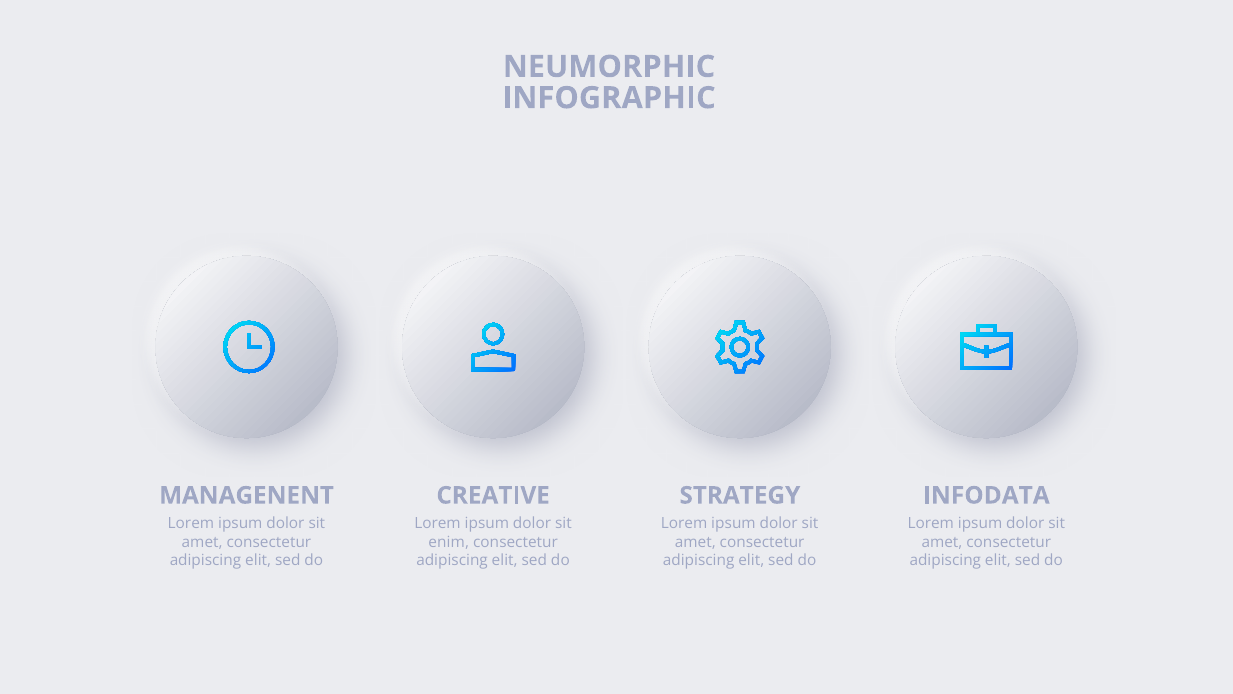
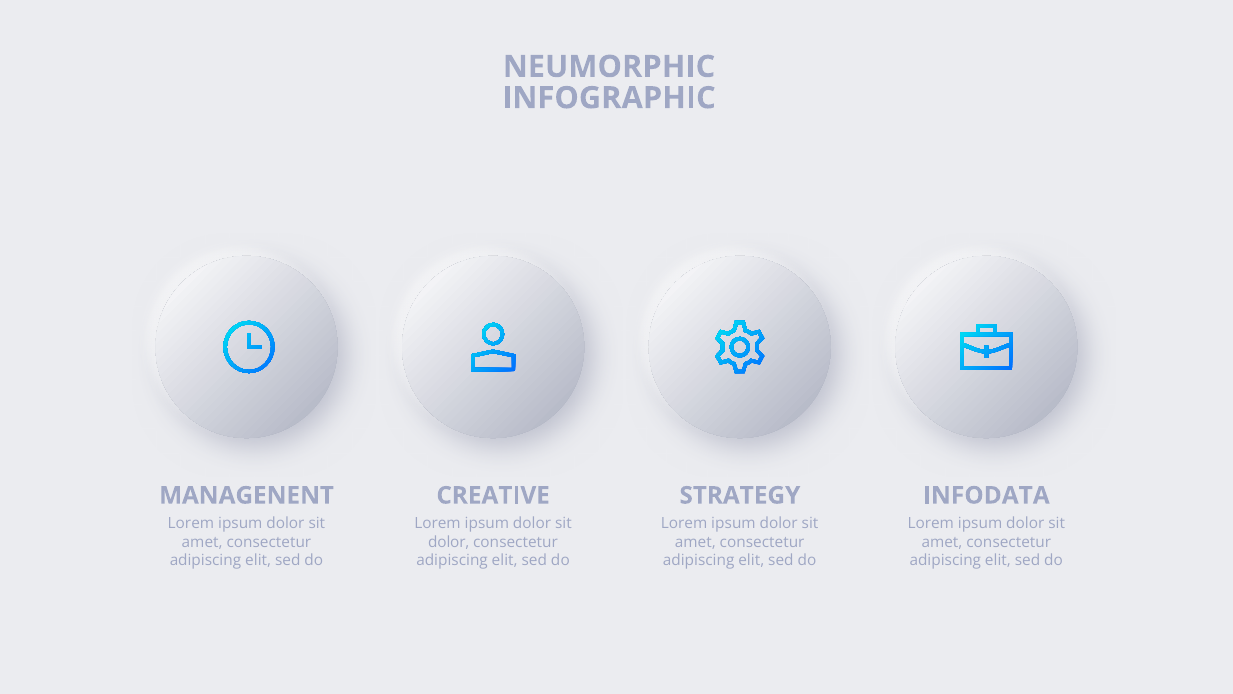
enim at (449, 542): enim -> dolor
